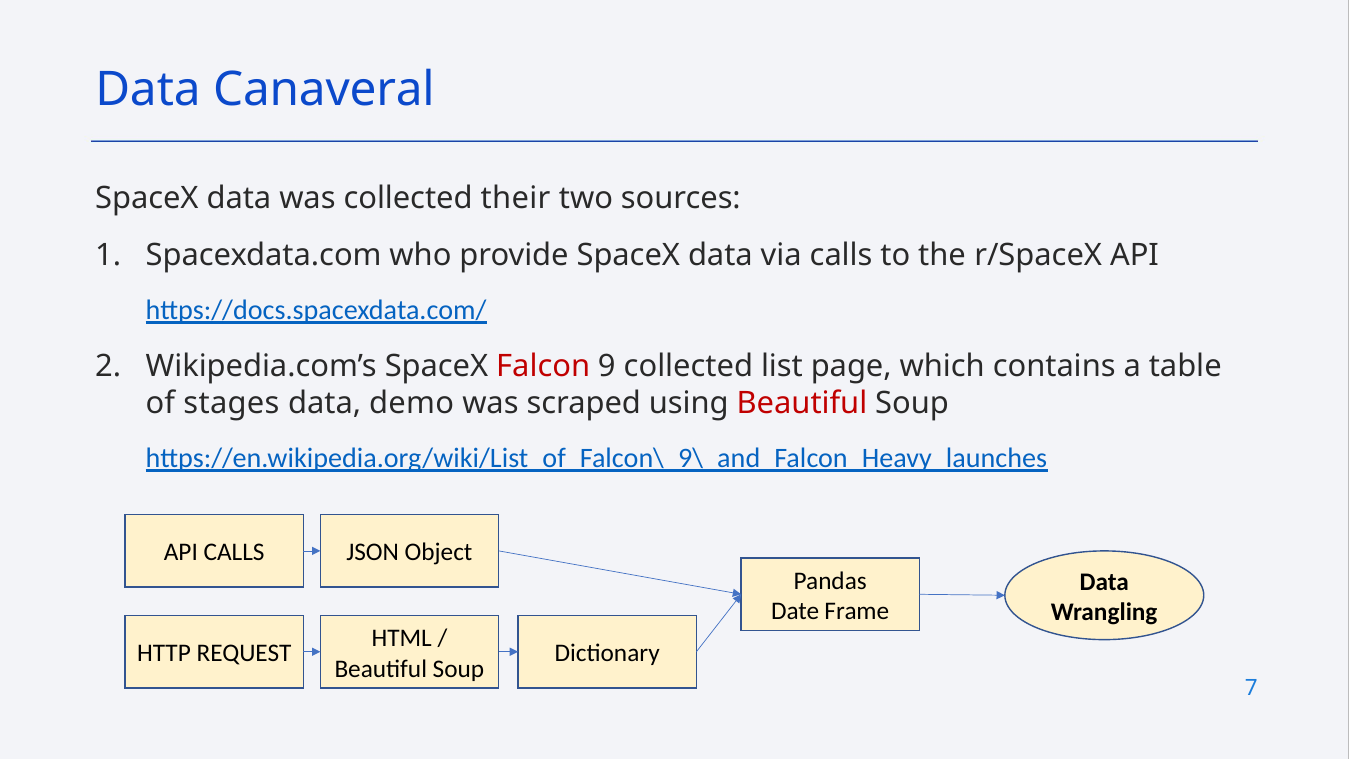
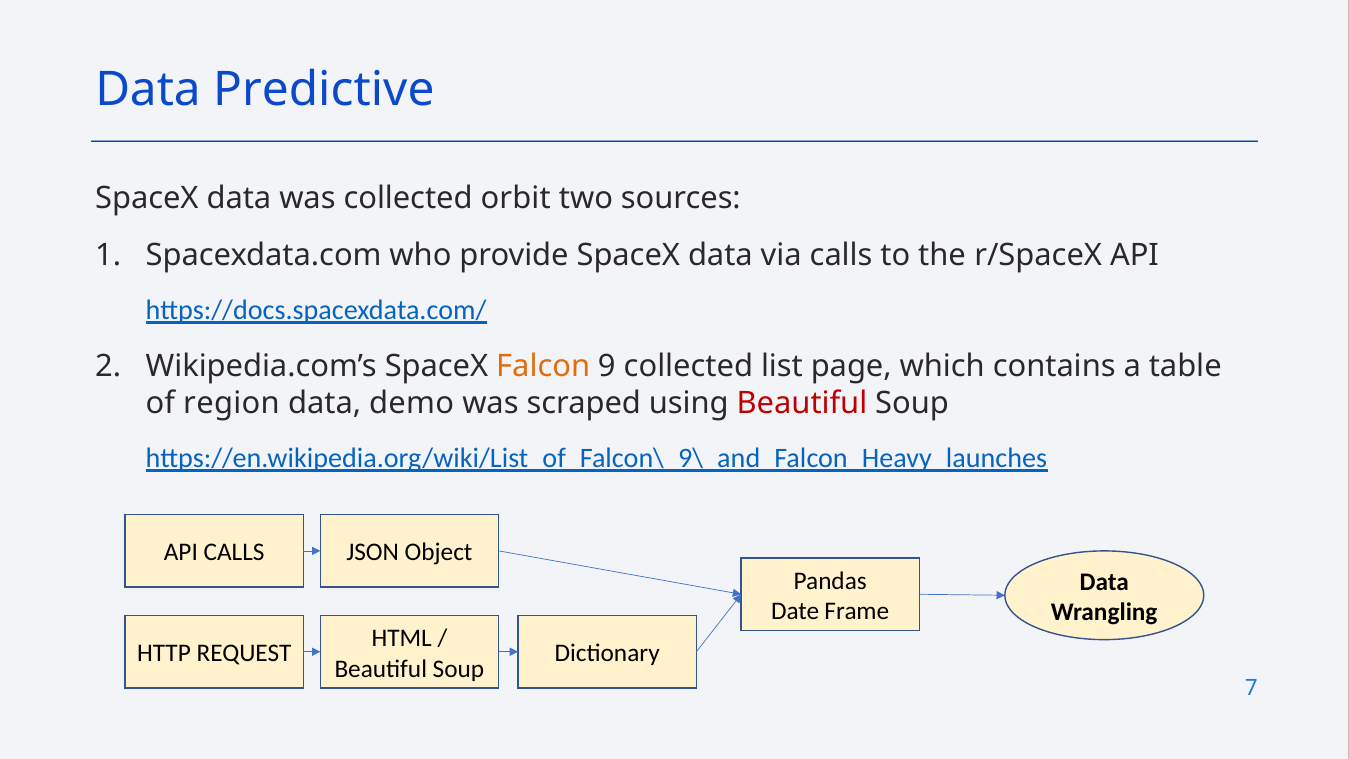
Canaveral: Canaveral -> Predictive
their: their -> orbit
Falcon colour: red -> orange
stages: stages -> region
